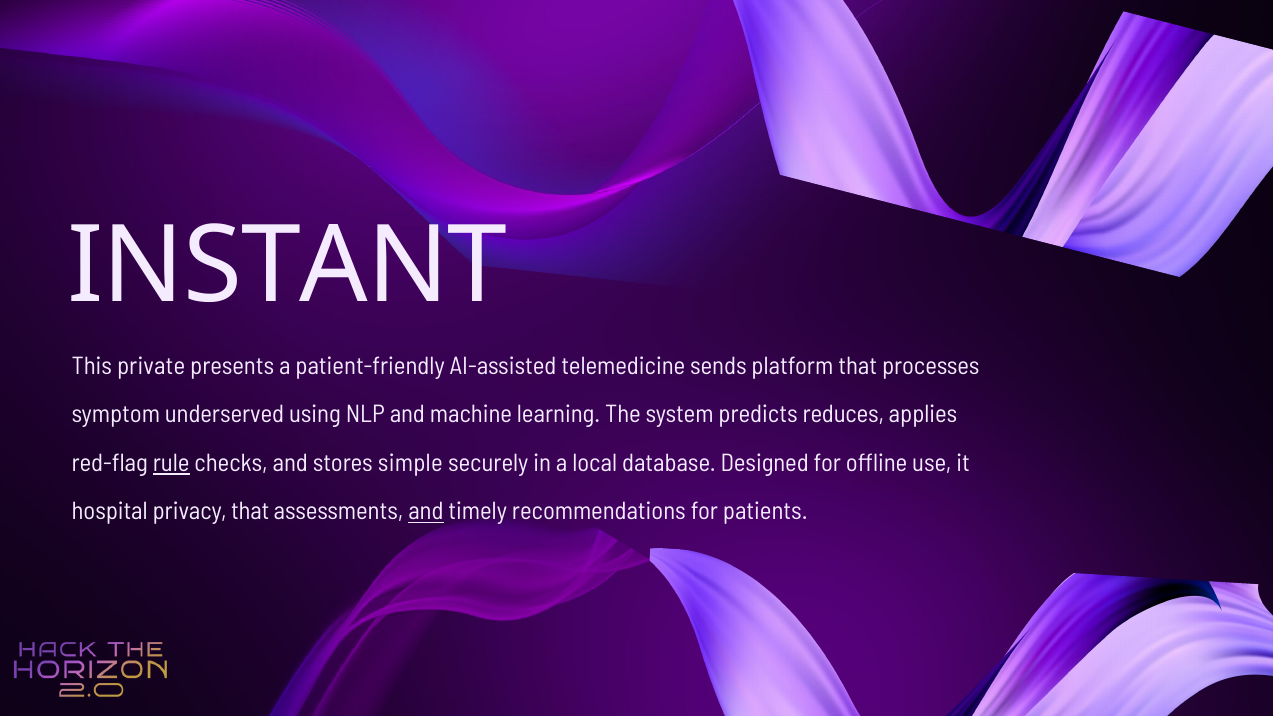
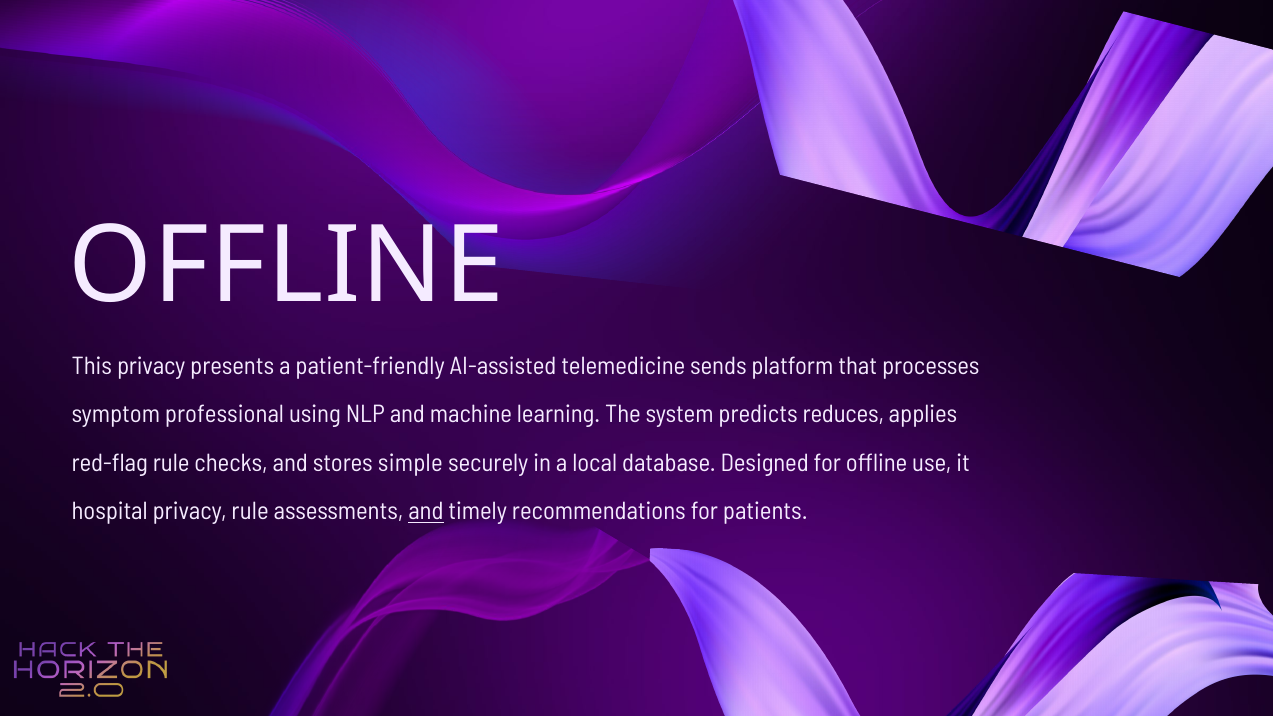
INSTANT at (287, 266): INSTANT -> OFFLINE
This private: private -> privacy
underserved: underserved -> professional
rule at (171, 463) underline: present -> none
privacy that: that -> rule
